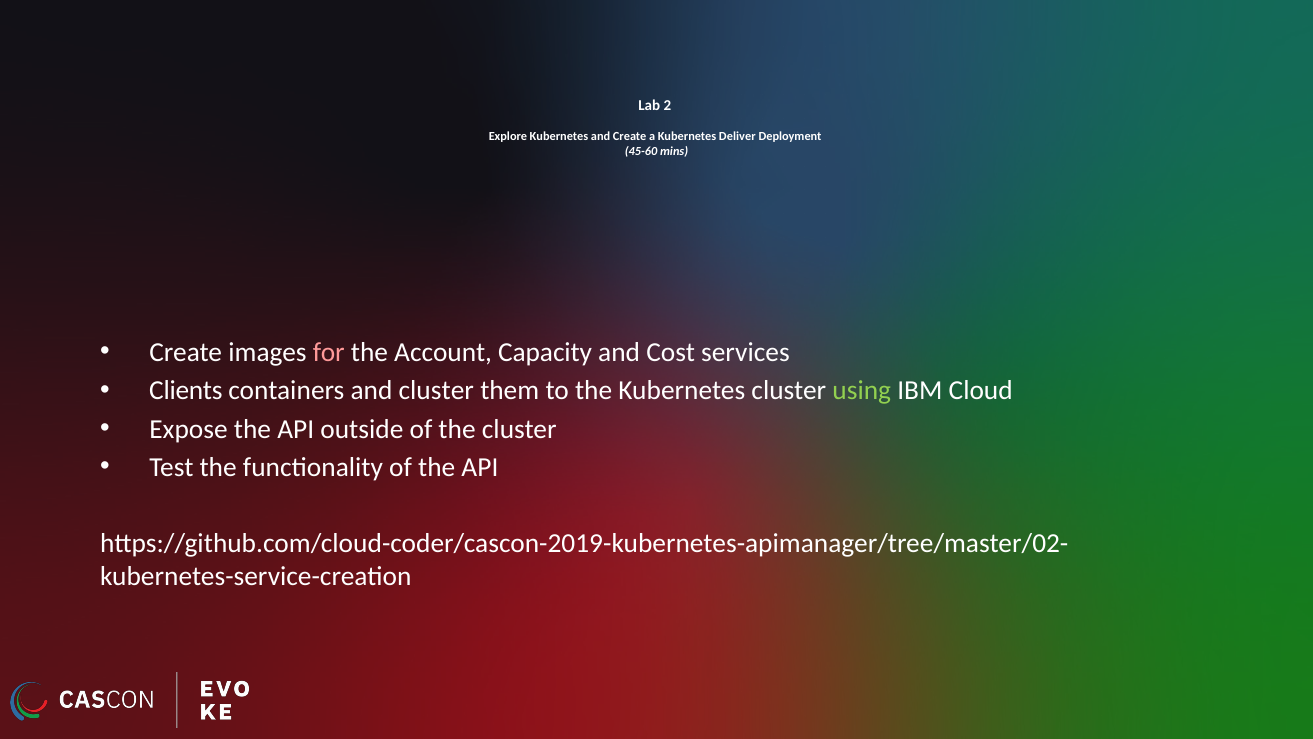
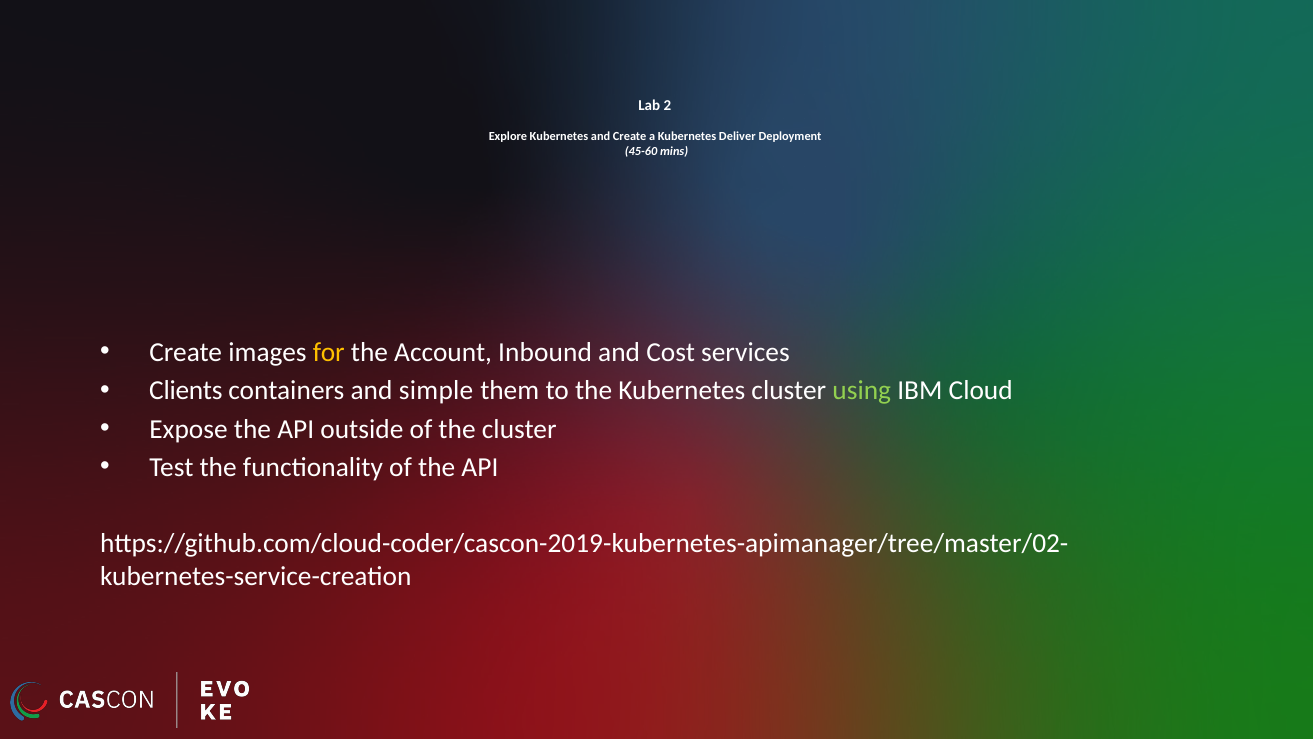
for colour: pink -> yellow
Capacity: Capacity -> Inbound
and cluster: cluster -> simple
